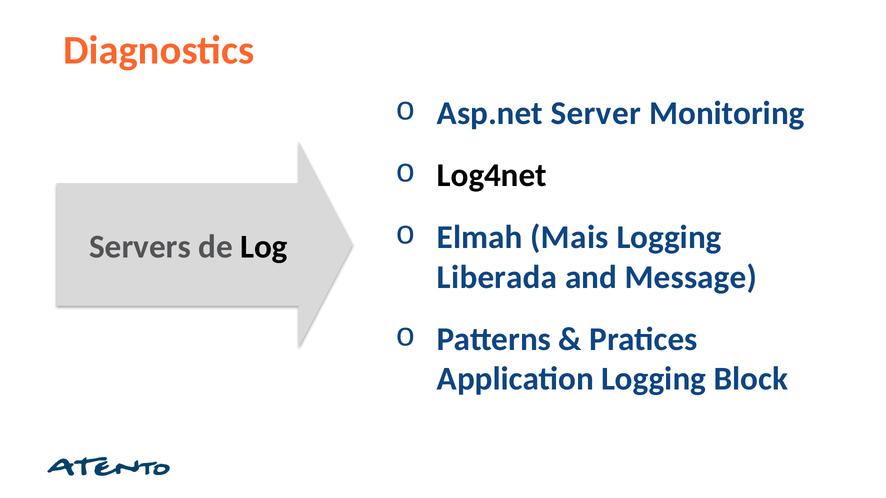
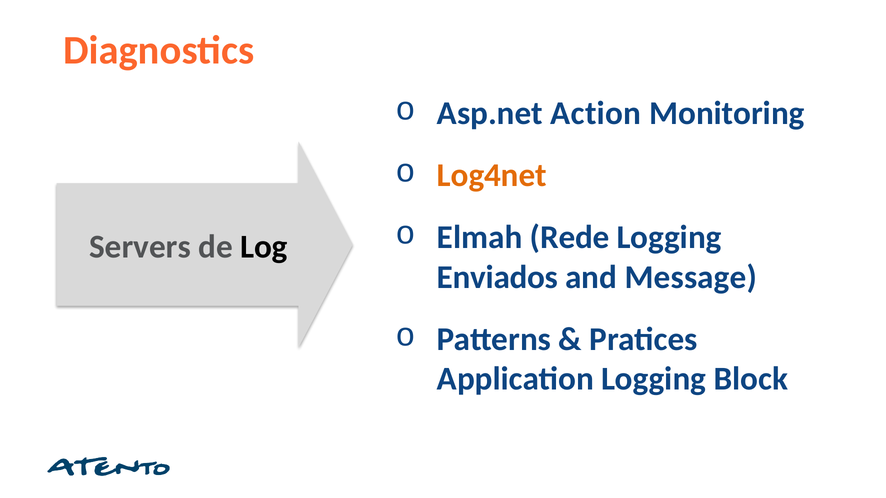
Server: Server -> Action
Log4net colour: black -> orange
Mais: Mais -> Rede
Liberada: Liberada -> Enviados
